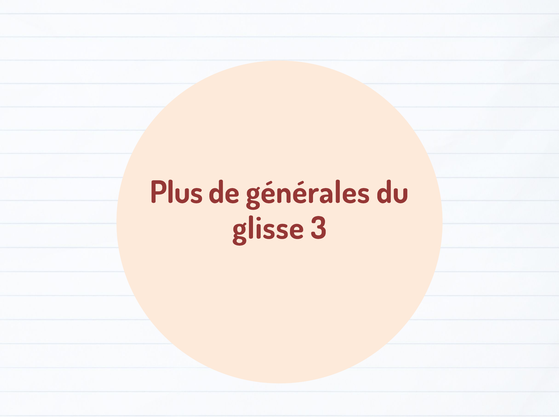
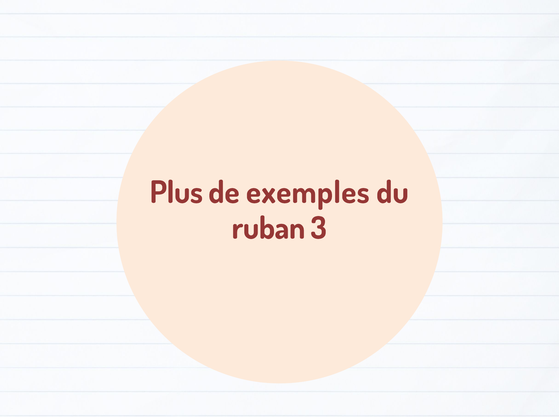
générales: générales -> exemples
glisse: glisse -> ruban
